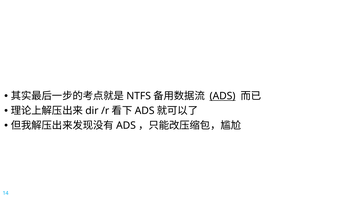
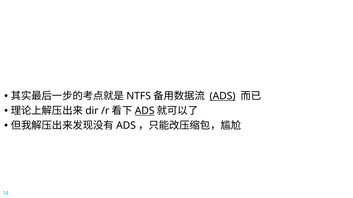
ADS at (145, 111) underline: none -> present
